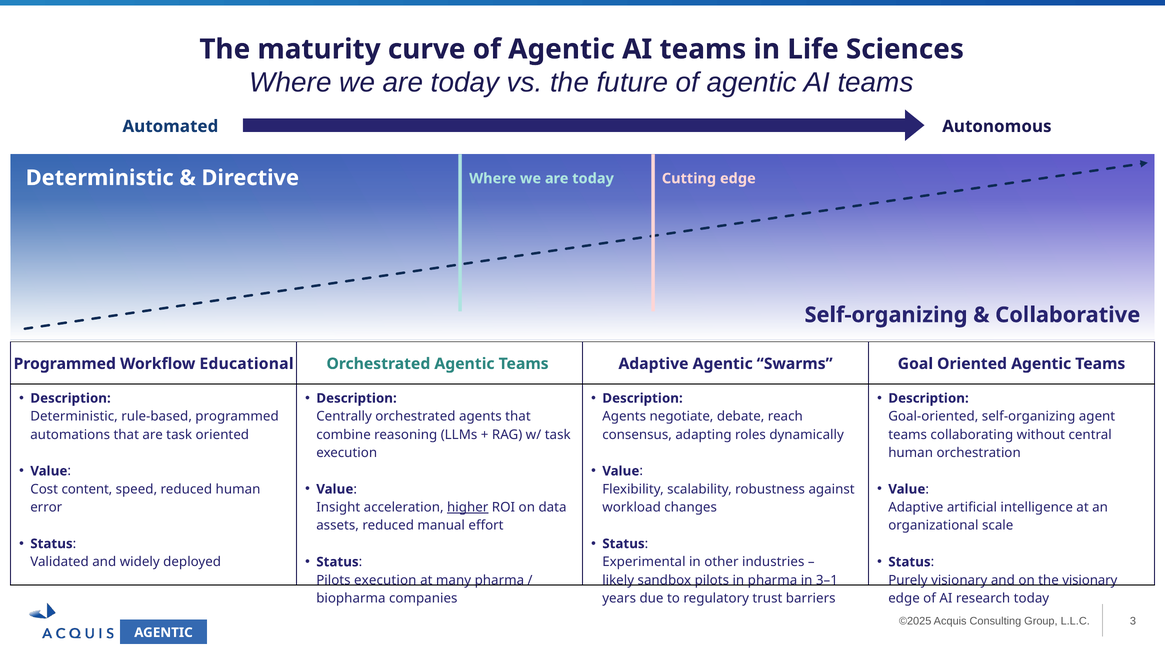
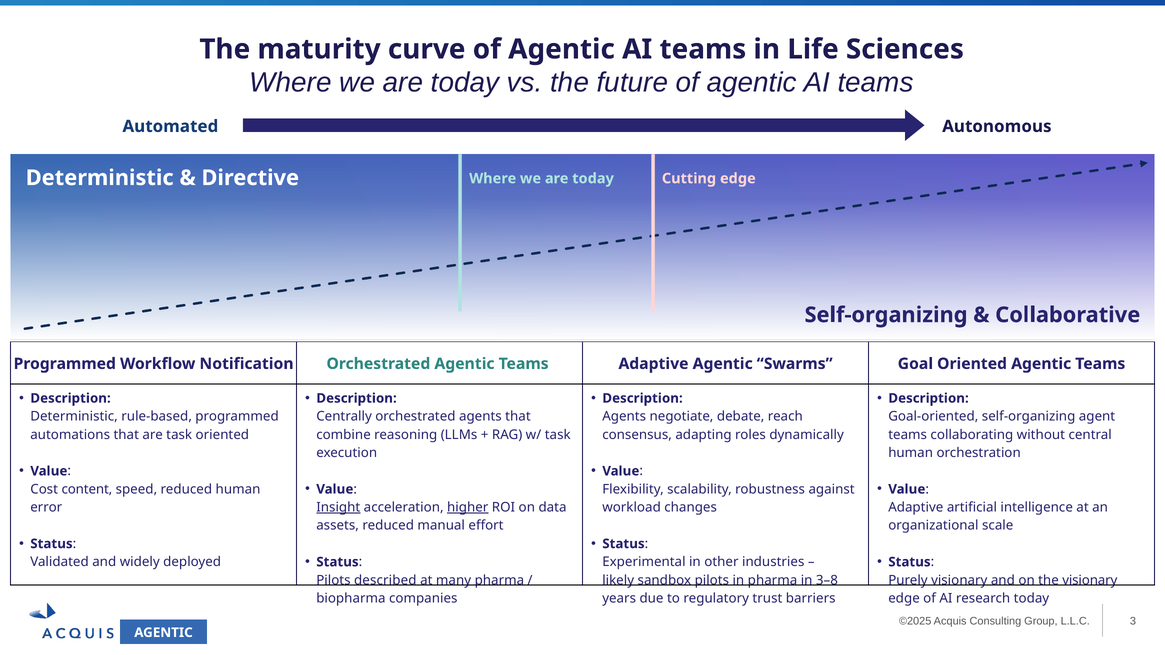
Educational: Educational -> Notification
Insight underline: none -> present
Pilots execution: execution -> described
3–1: 3–1 -> 3–8
